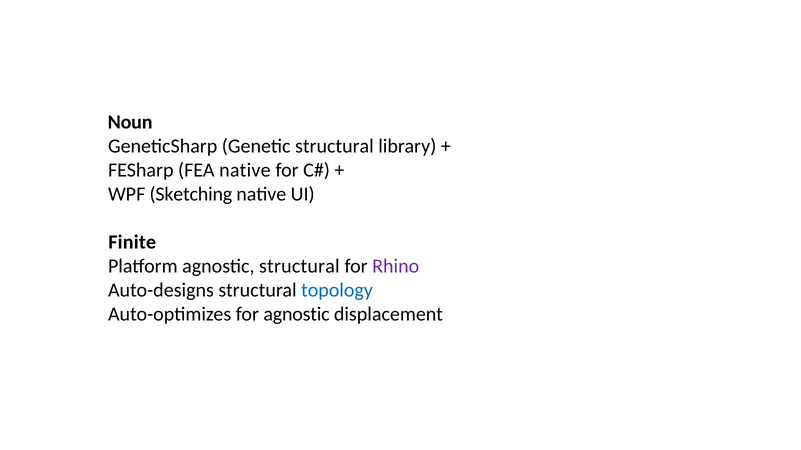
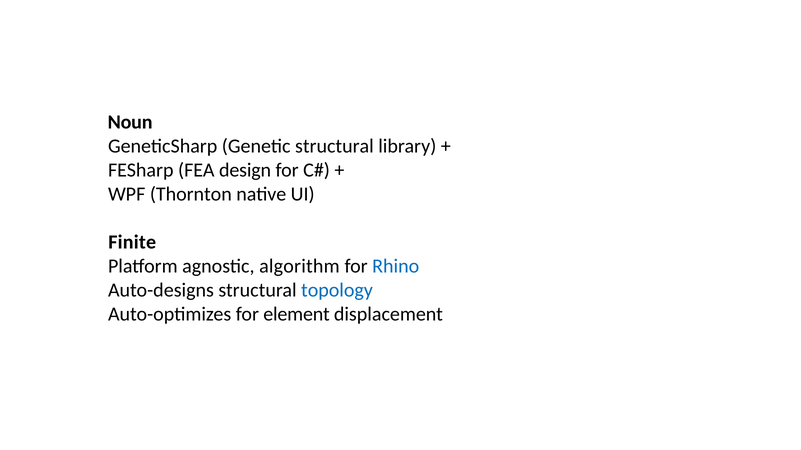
FEA native: native -> design
Sketching: Sketching -> Thornton
agnostic structural: structural -> algorithm
Rhino colour: purple -> blue
for agnostic: agnostic -> element
